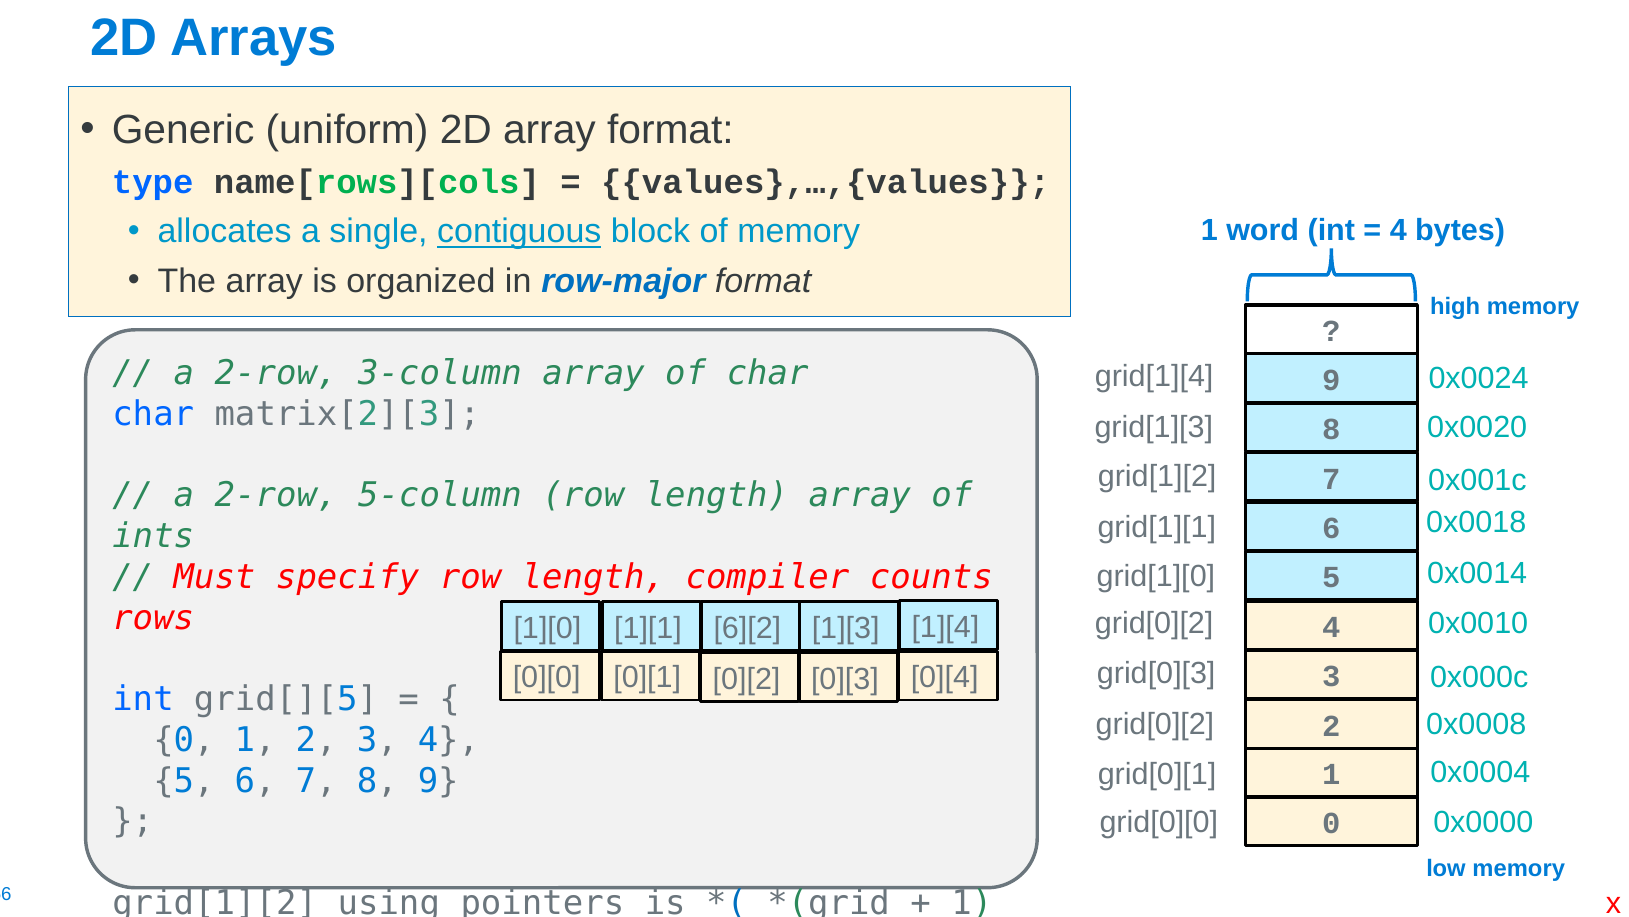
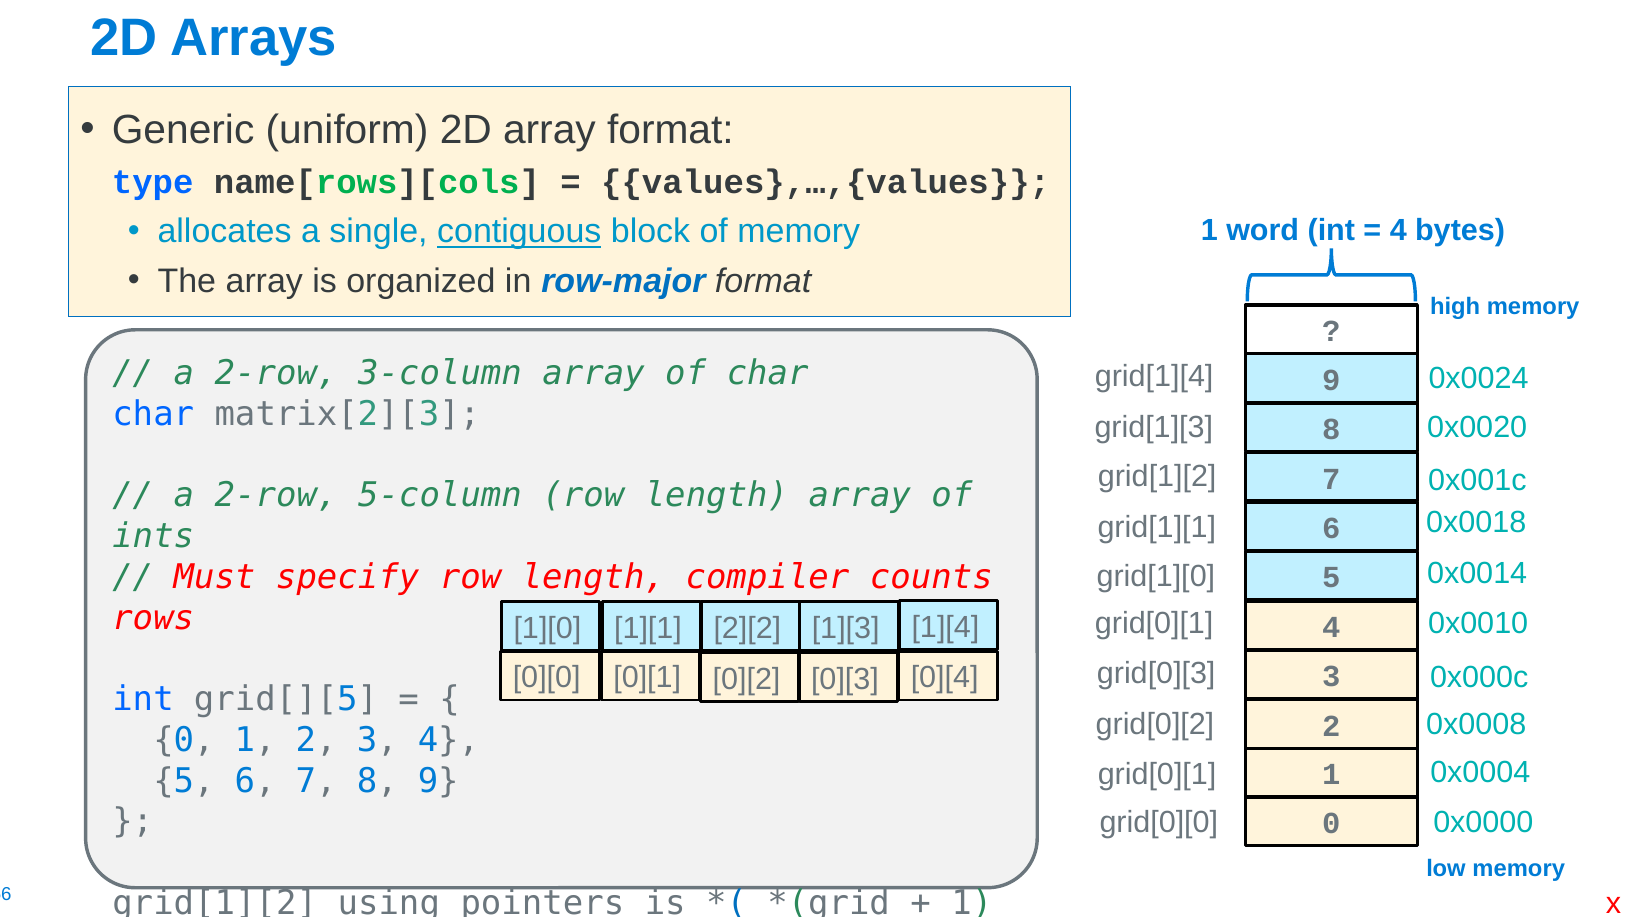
grid[0][2 at (1154, 623): grid[0][2 -> grid[0][1
6][2: 6][2 -> 2][2
